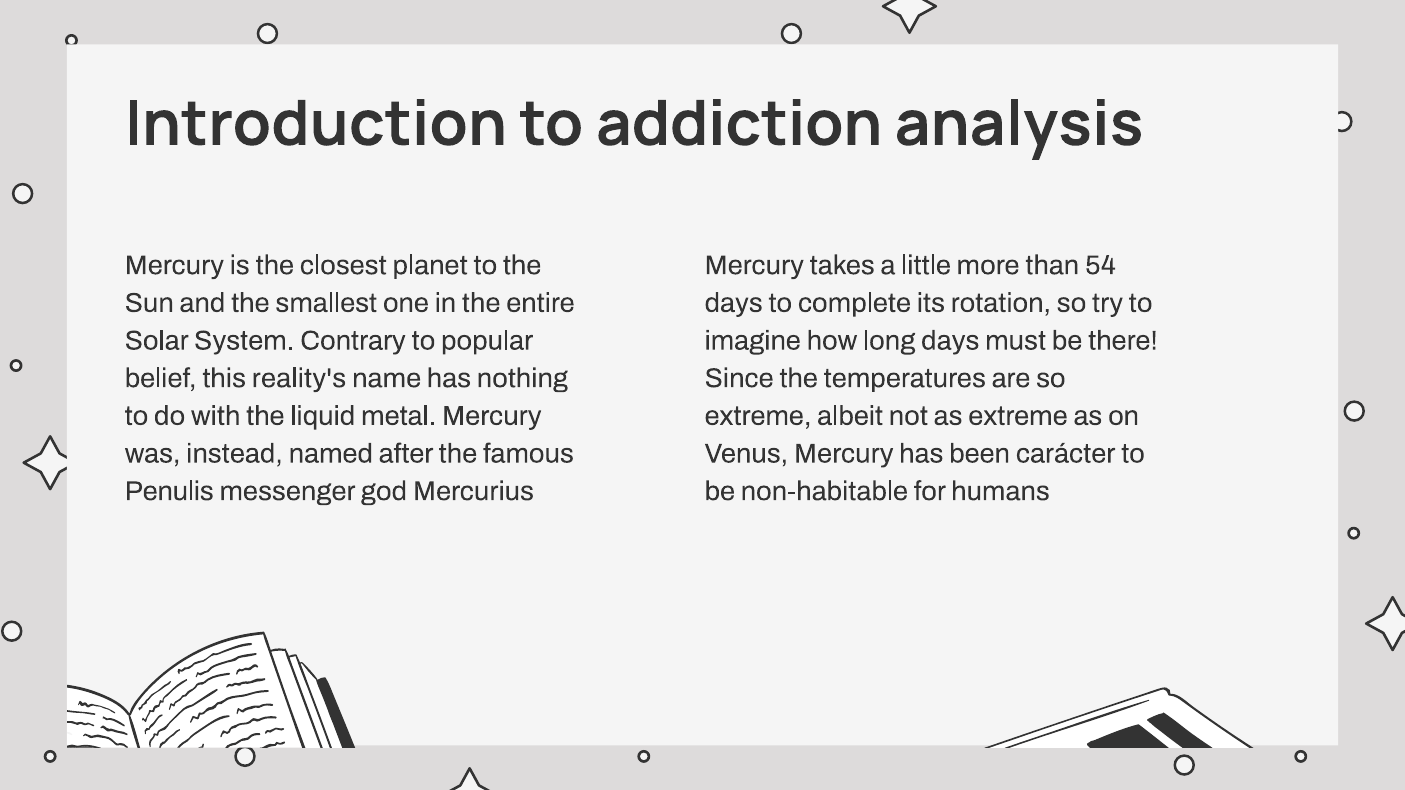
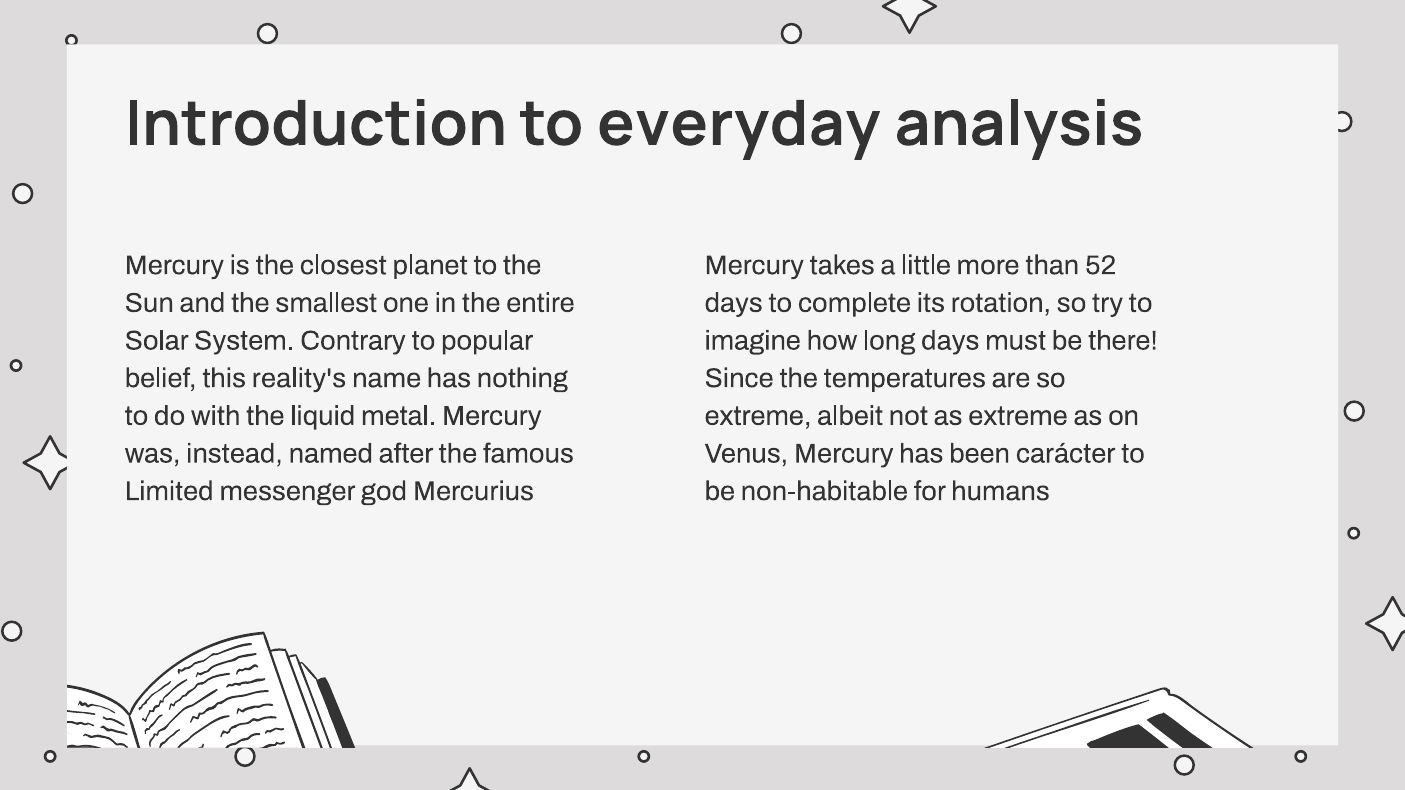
addiction: addiction -> everyday
54: 54 -> 52
Penulis: Penulis -> Limited
